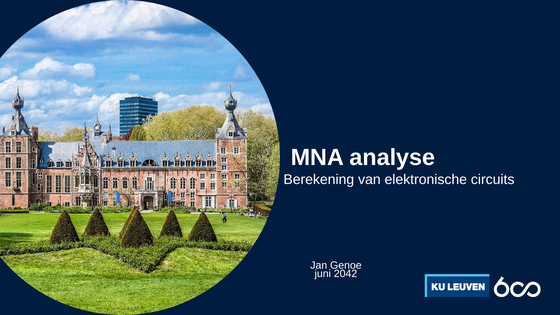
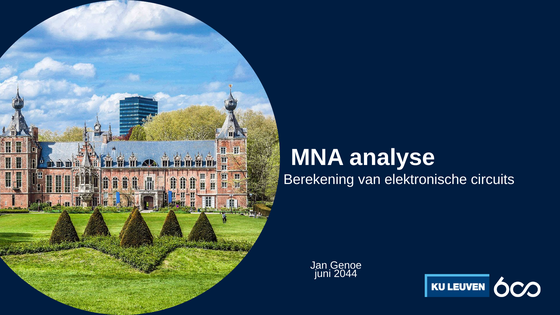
2042: 2042 -> 2044
